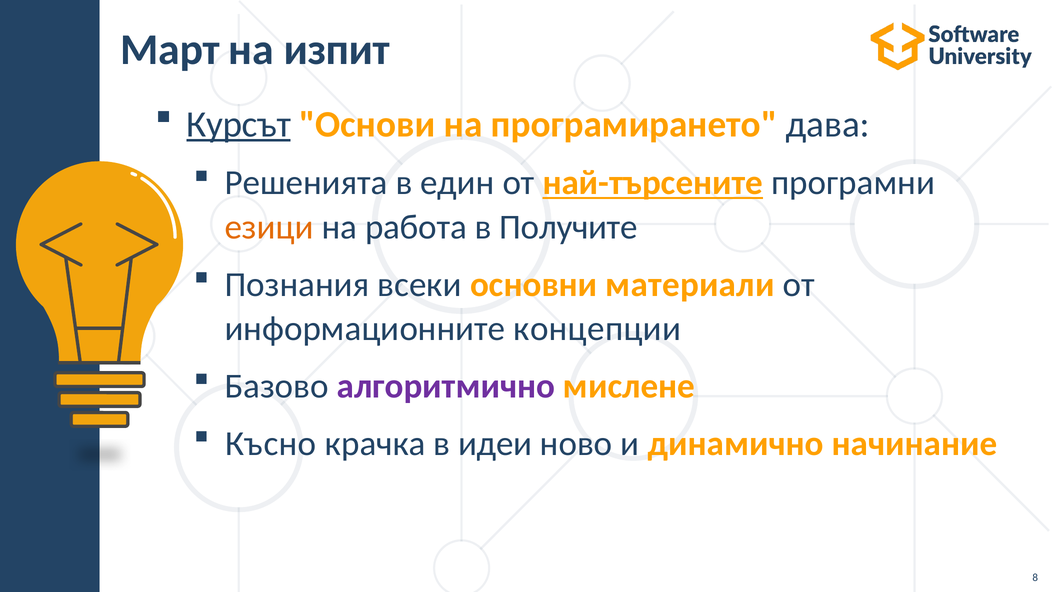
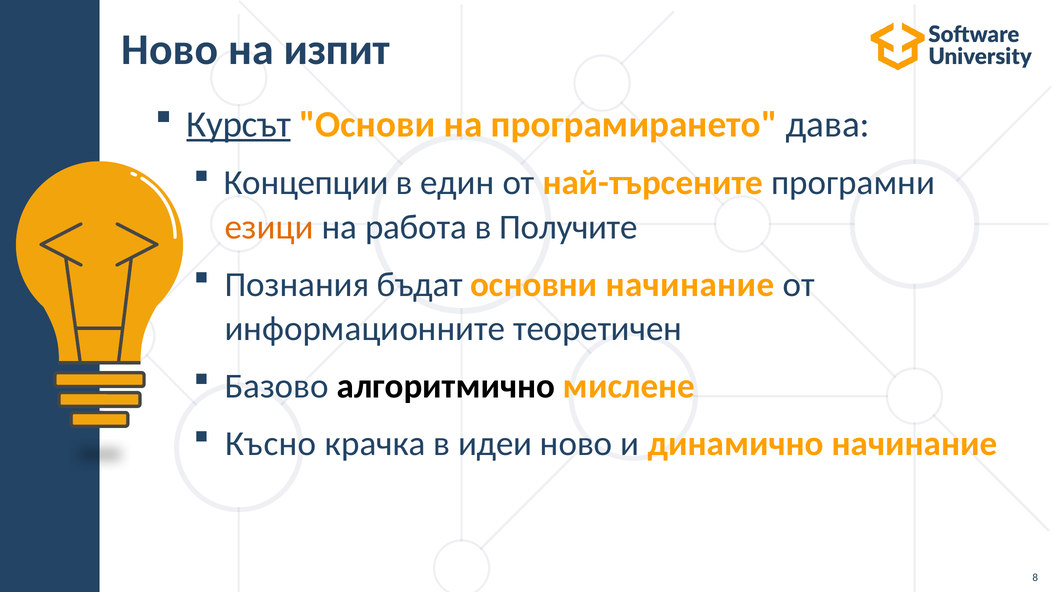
Март at (170, 50): Март -> Ново
Решенията: Решенията -> Концепции
най-търсените underline: present -> none
всеки: всеки -> бъдат
основни материали: материали -> начинание
концепции: концепции -> теоретичен
алгоритмично colour: purple -> black
